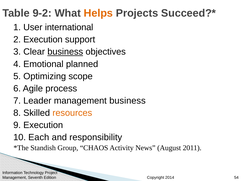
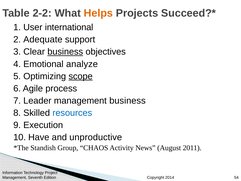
9-2: 9-2 -> 2-2
2 Execution: Execution -> Adequate
planned: planned -> analyze
scope underline: none -> present
resources colour: orange -> blue
Each: Each -> Have
responsibility: responsibility -> unproductive
